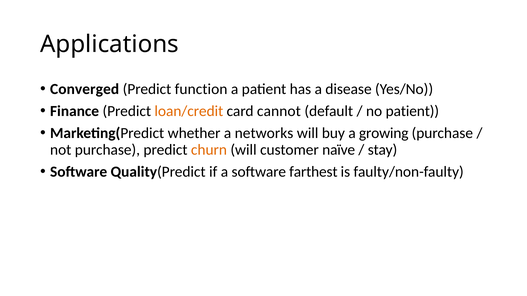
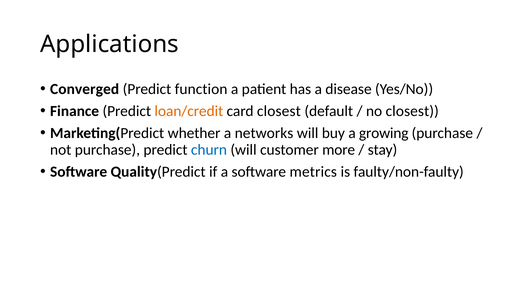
card cannot: cannot -> closest
no patient: patient -> closest
churn colour: orange -> blue
naïve: naïve -> more
farthest: farthest -> metrics
